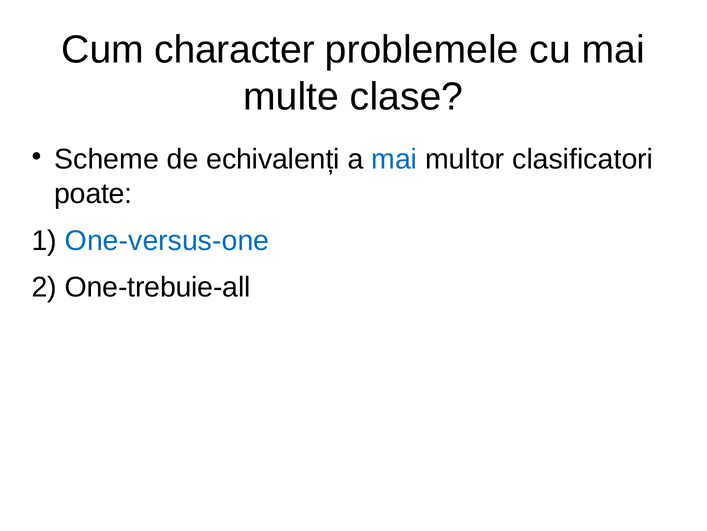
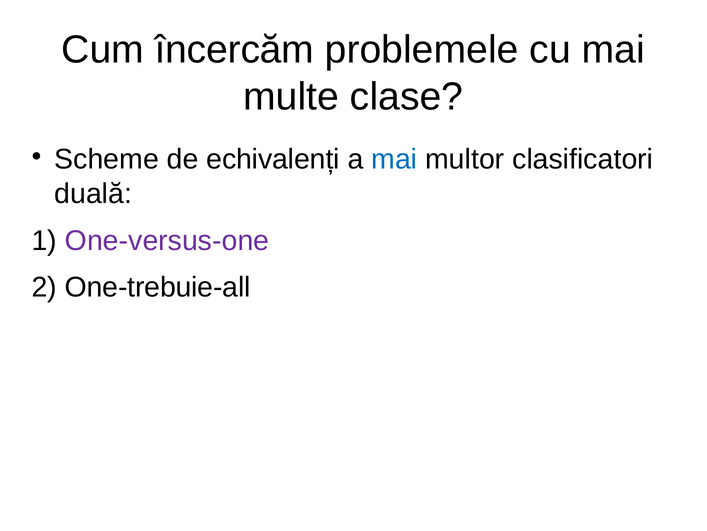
character: character -> încercăm
poate: poate -> duală
One-versus-one colour: blue -> purple
